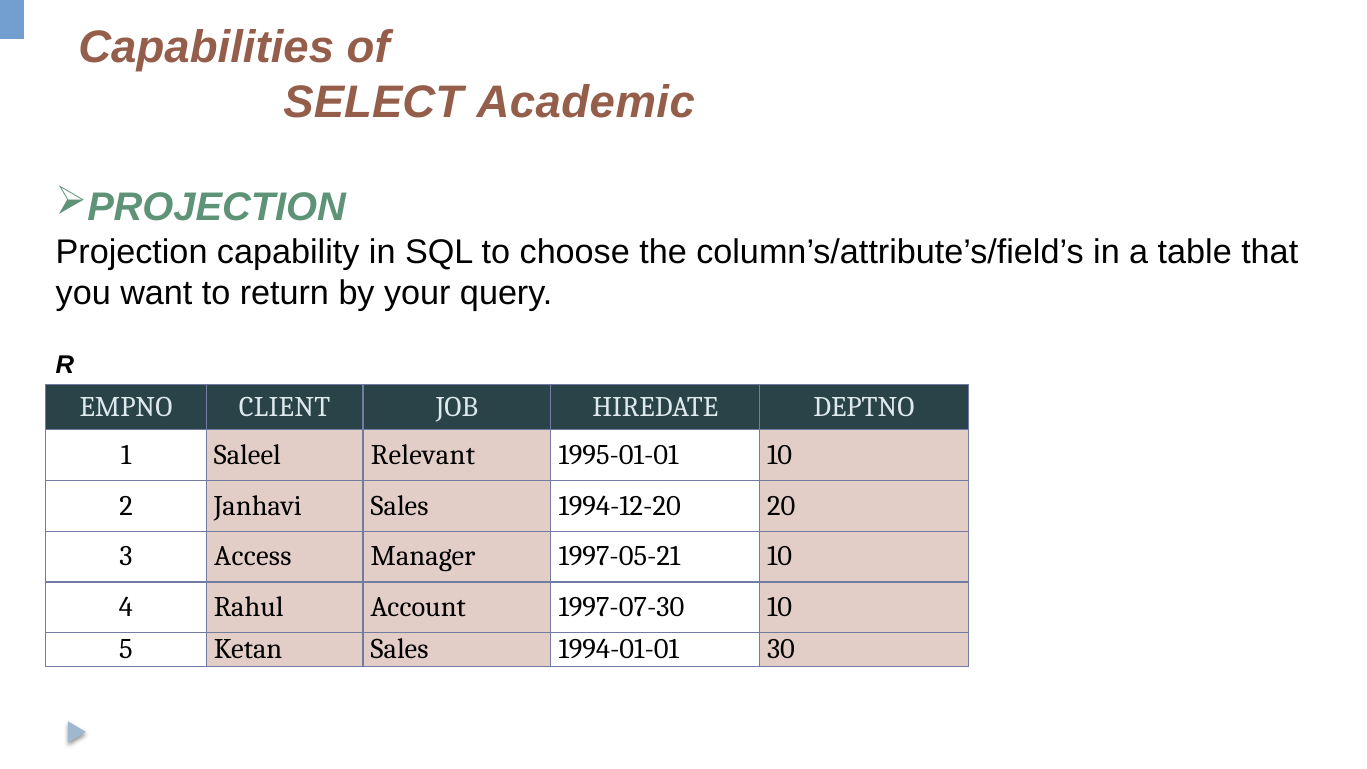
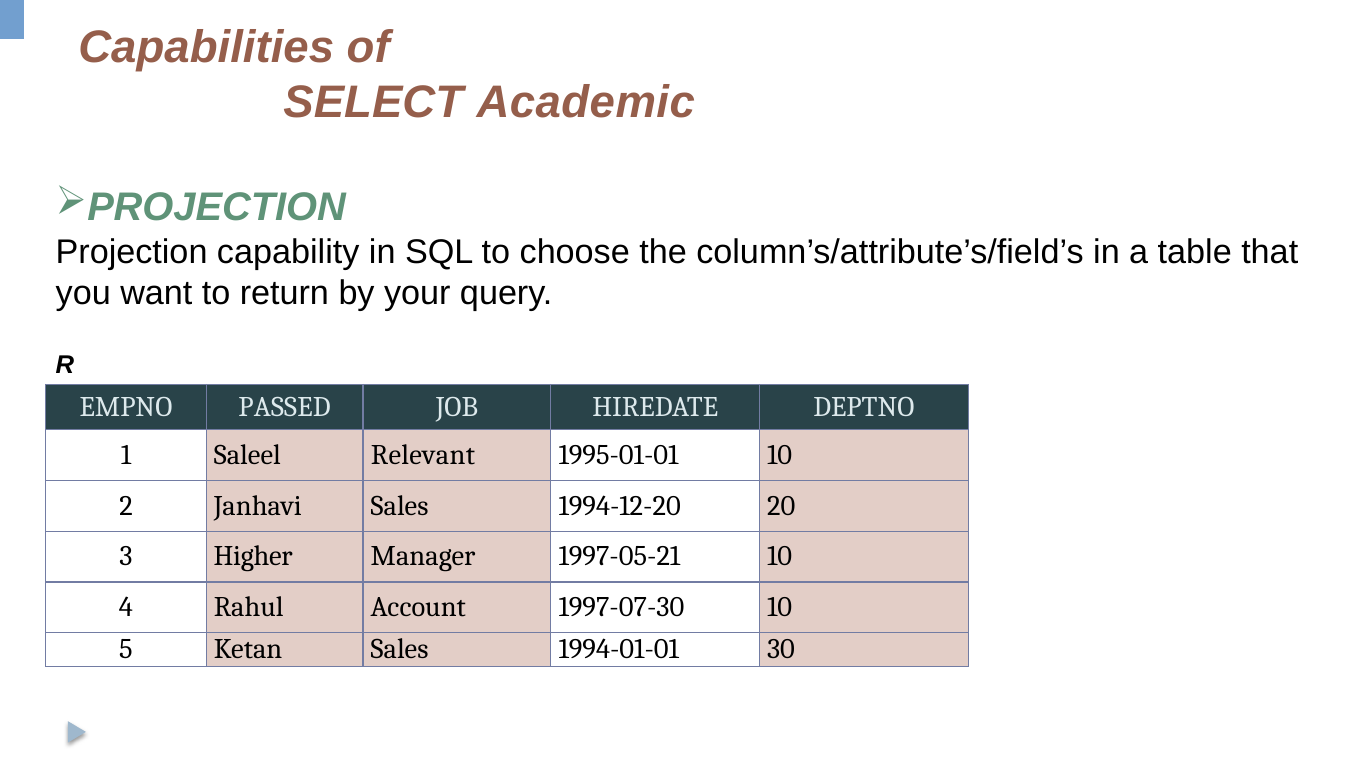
CLIENT: CLIENT -> PASSED
Access: Access -> Higher
